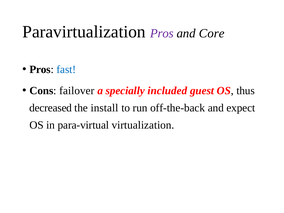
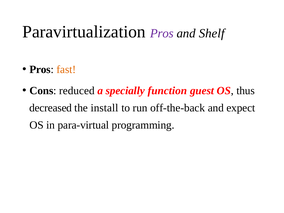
Core: Core -> Shelf
fast colour: blue -> orange
failover: failover -> reduced
included: included -> function
virtualization: virtualization -> programming
